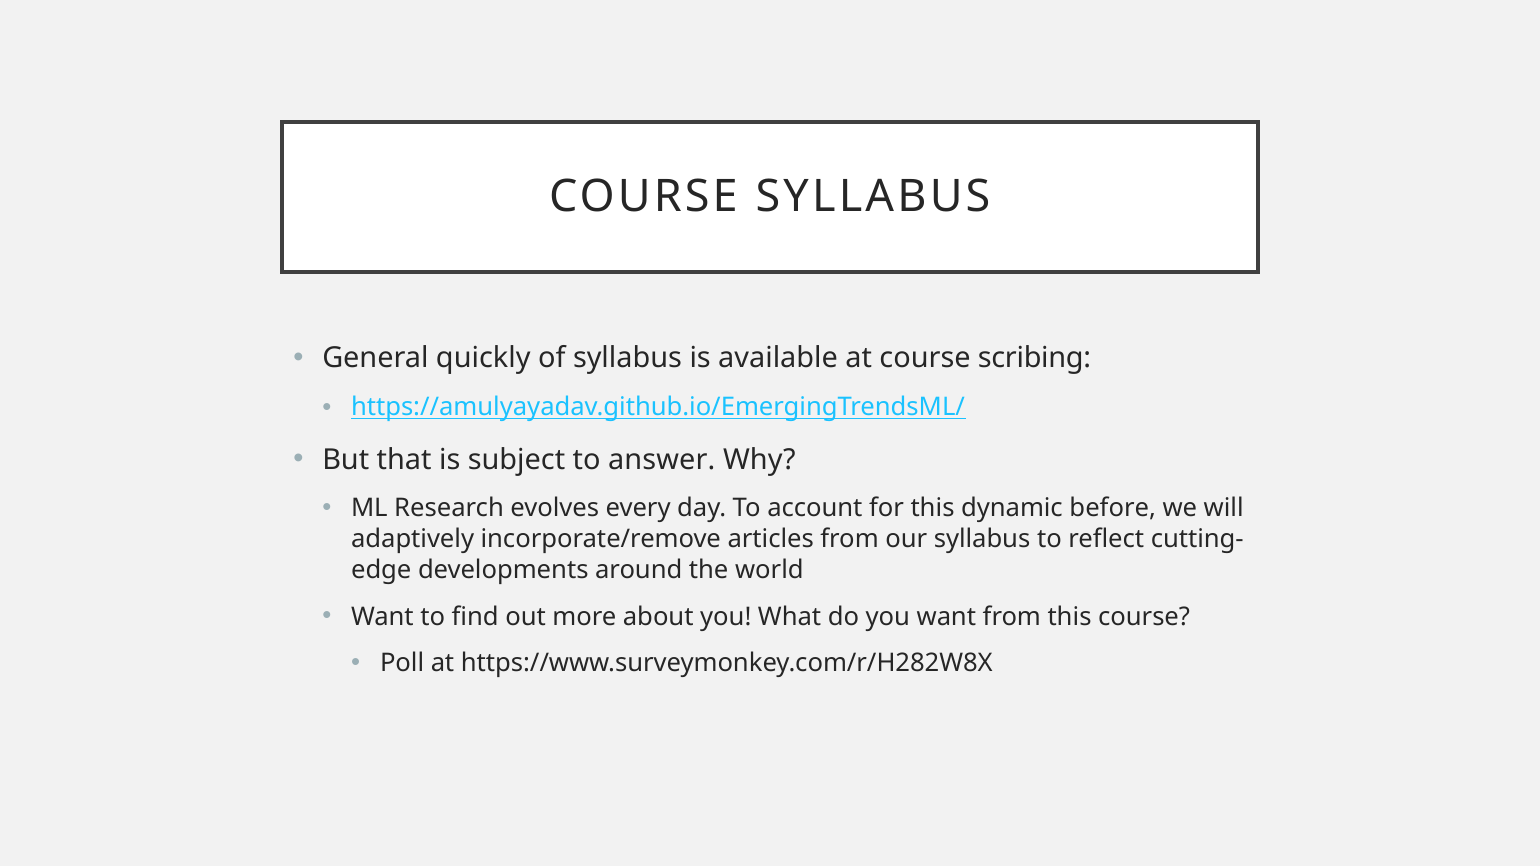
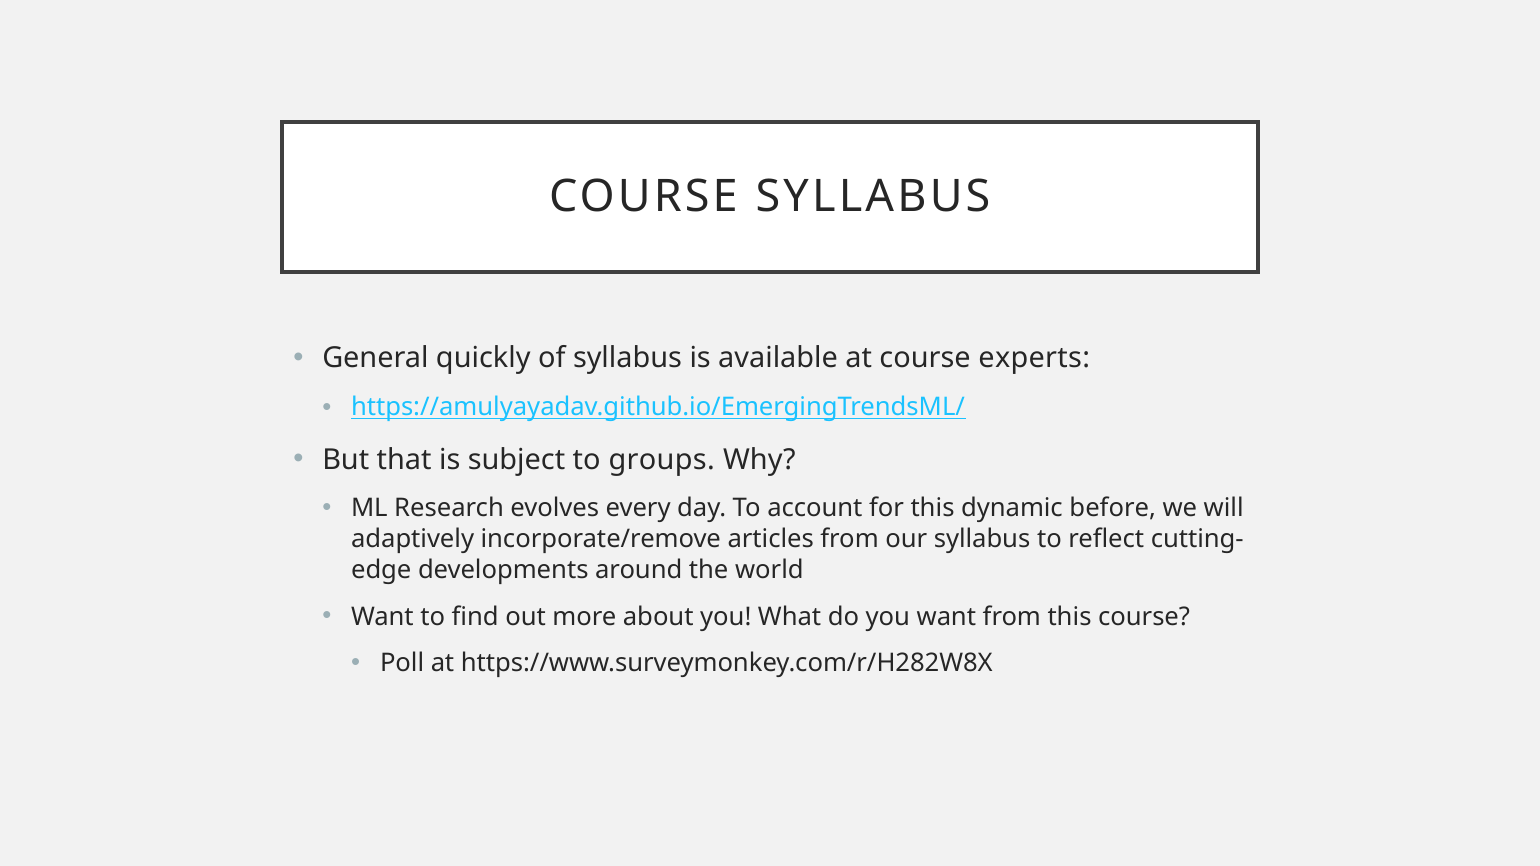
scribing: scribing -> experts
answer: answer -> groups
